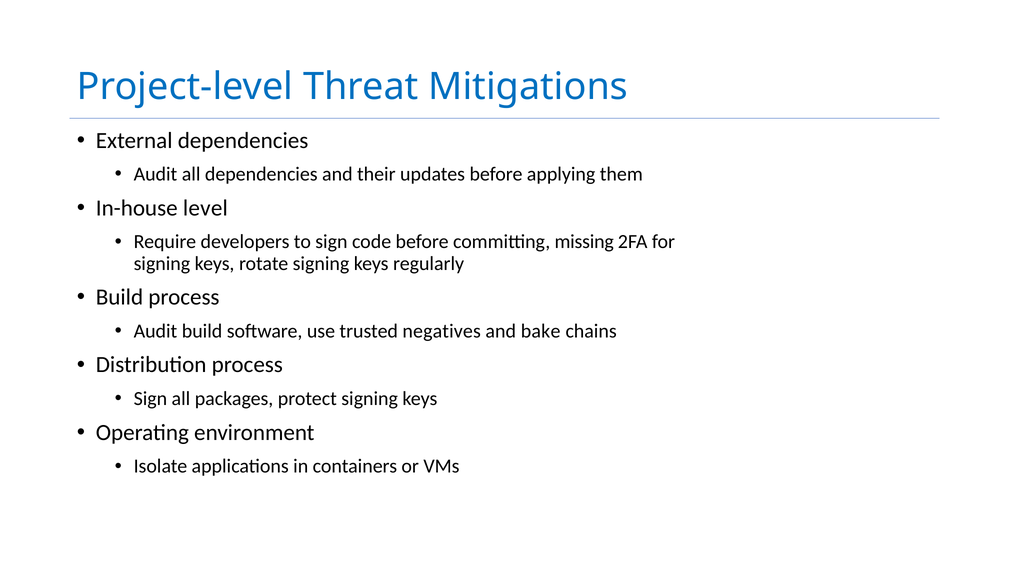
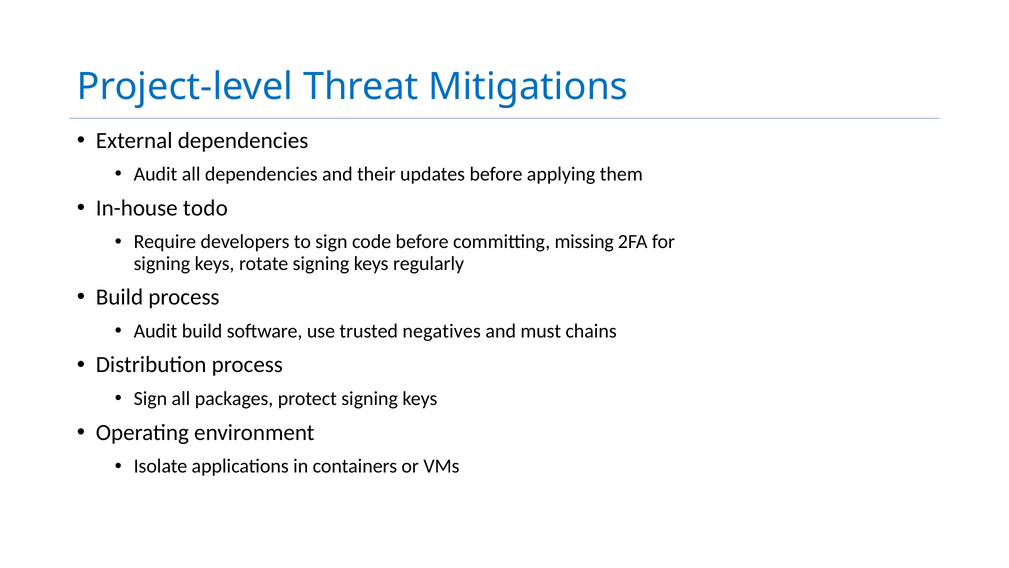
level: level -> todo
bake: bake -> must
